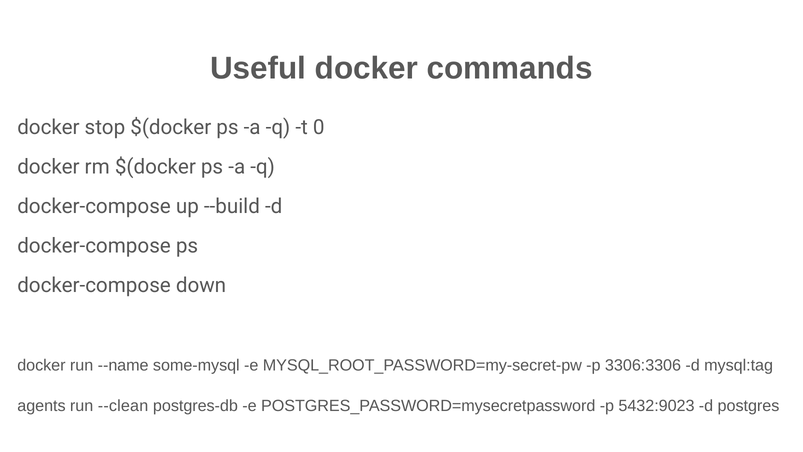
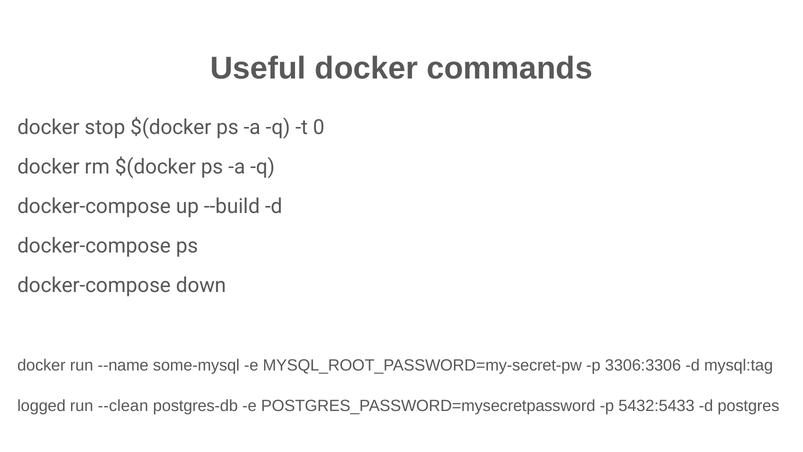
agents: agents -> logged
5432:9023: 5432:9023 -> 5432:5433
